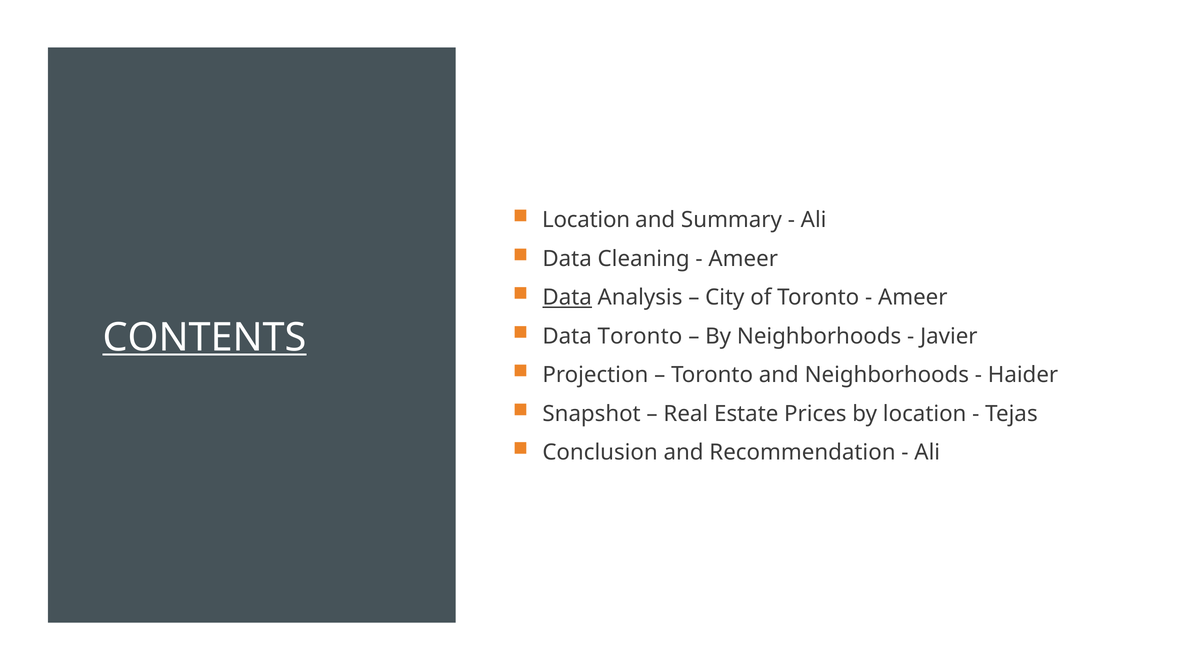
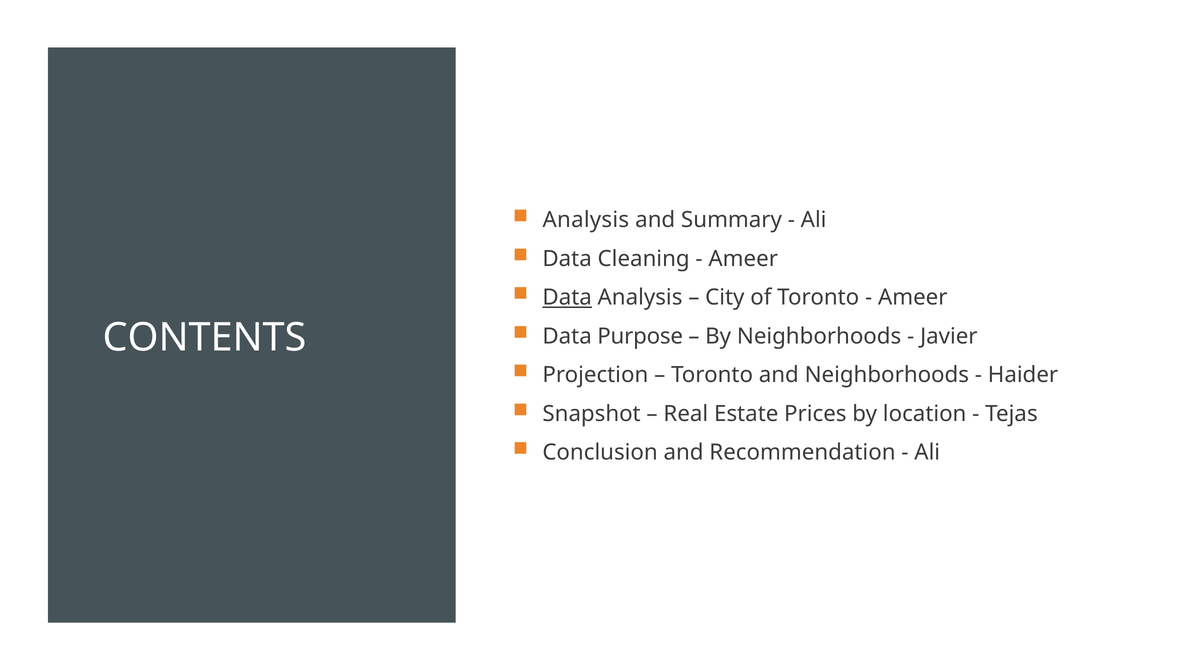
Location at (586, 220): Location -> Analysis
Data Toronto: Toronto -> Purpose
CONTENTS underline: present -> none
